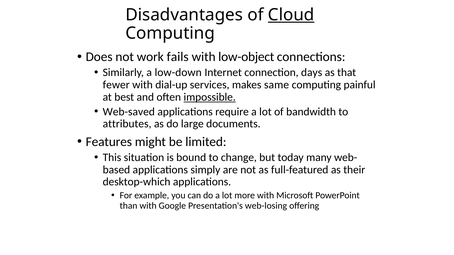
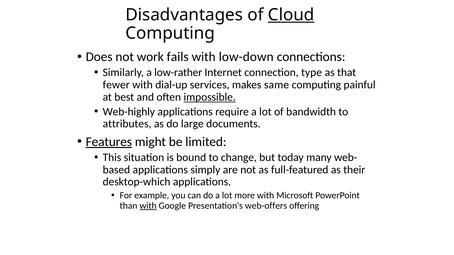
low-object: low-object -> low-down
low-down: low-down -> low-rather
days: days -> type
Web-saved: Web-saved -> Web-highly
Features underline: none -> present
with at (148, 206) underline: none -> present
web-losing: web-losing -> web-offers
